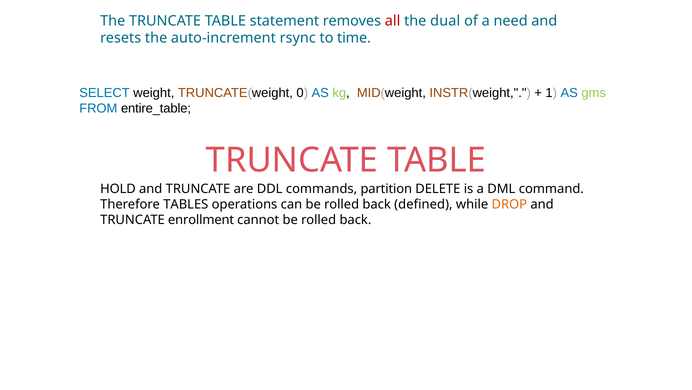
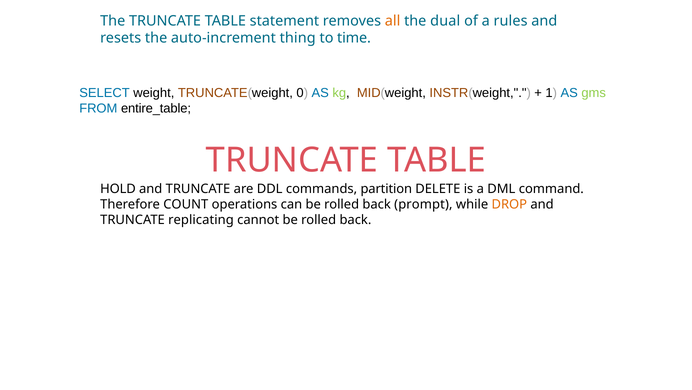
all colour: red -> orange
need: need -> rules
rsync: rsync -> thing
TABLES: TABLES -> COUNT
defined: defined -> prompt
enrollment: enrollment -> replicating
